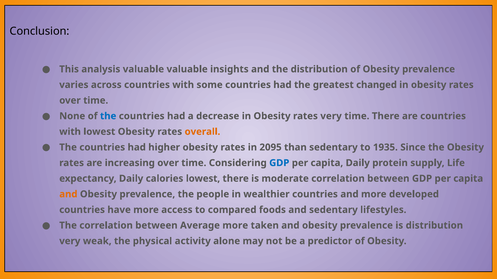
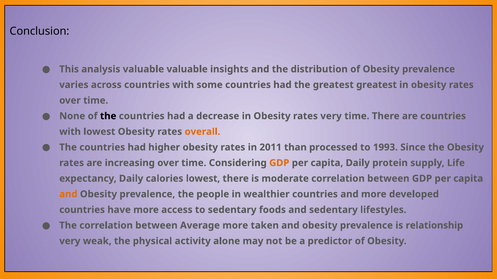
greatest changed: changed -> greatest
the at (108, 116) colour: blue -> black
2095: 2095 -> 2011
than sedentary: sedentary -> processed
1935: 1935 -> 1993
GDP at (279, 163) colour: blue -> orange
to compared: compared -> sedentary
is distribution: distribution -> relationship
